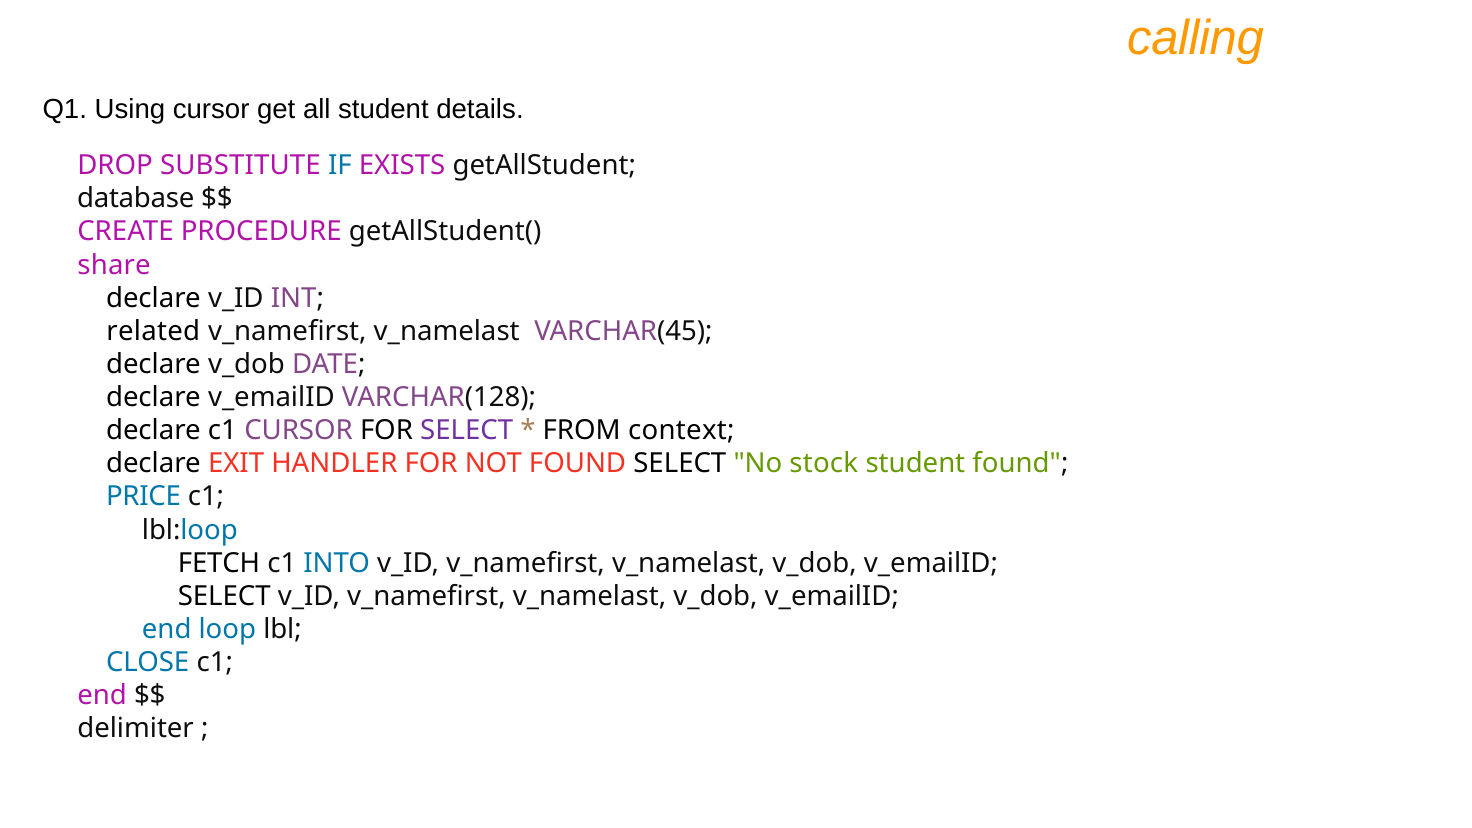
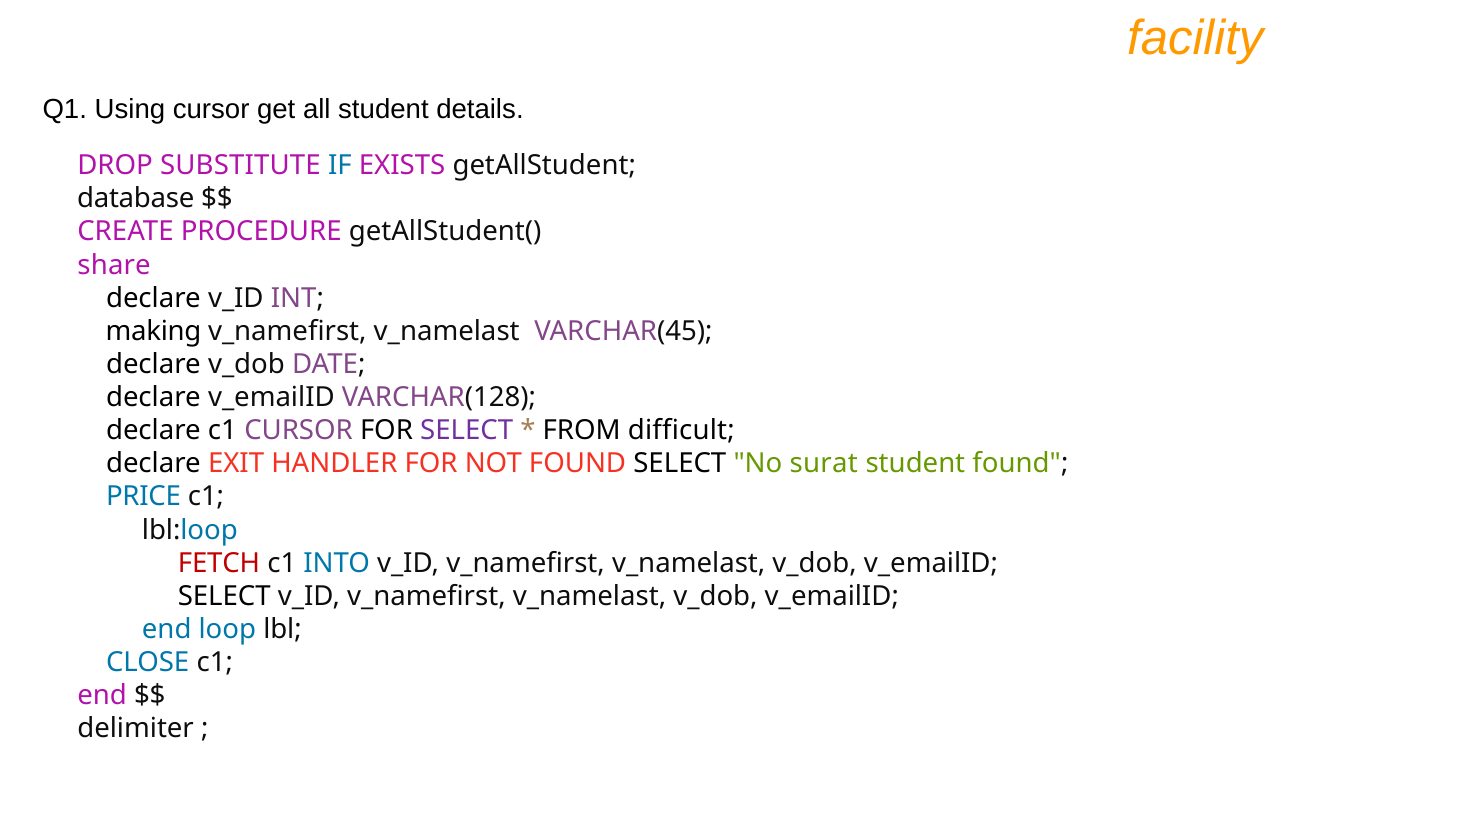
calling: calling -> facility
related: related -> making
context: context -> difficult
stock: stock -> surat
FETCH colour: black -> red
